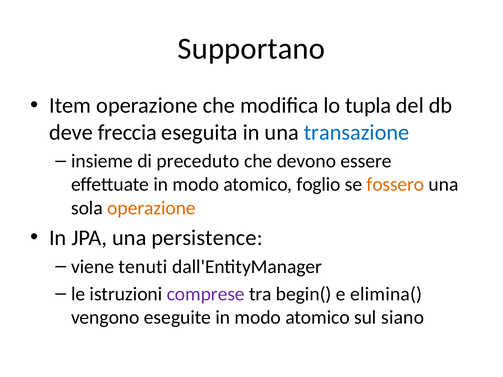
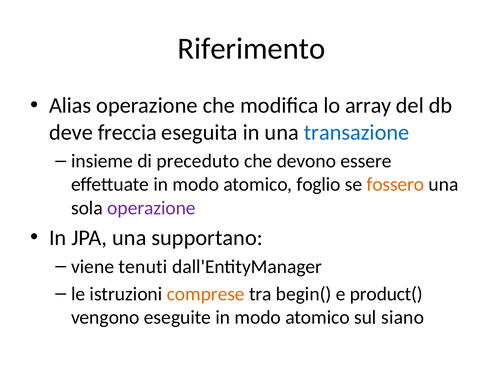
Supportano: Supportano -> Riferimento
Item: Item -> Alias
tupla: tupla -> array
operazione at (151, 208) colour: orange -> purple
persistence: persistence -> supportano
comprese colour: purple -> orange
elimina(: elimina( -> product(
